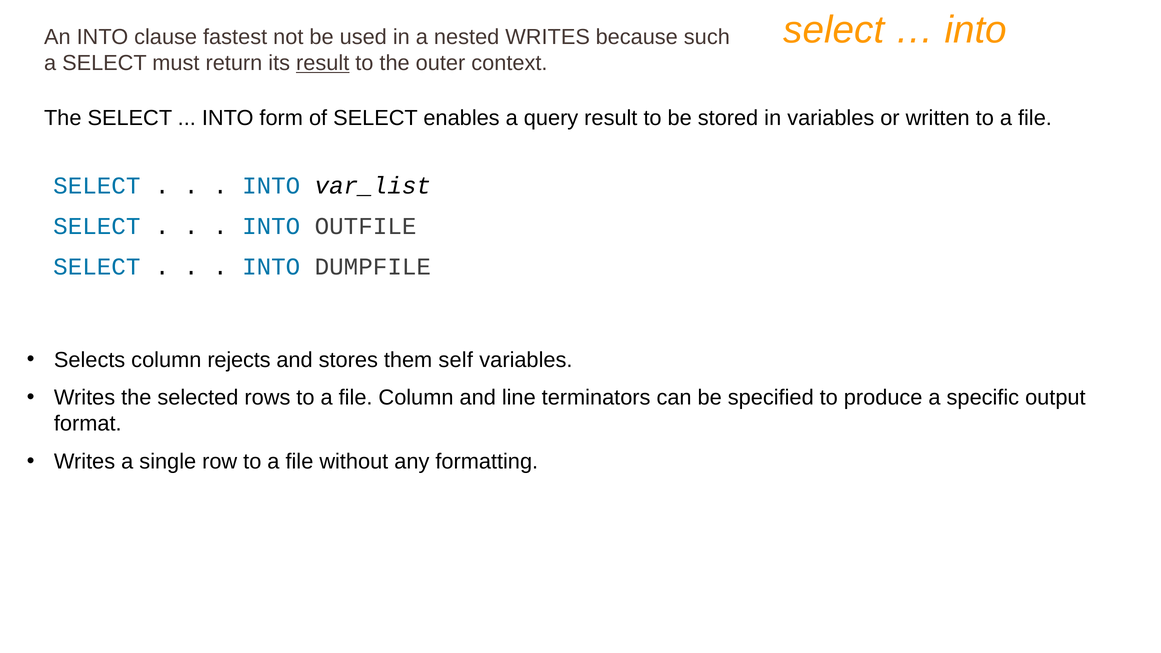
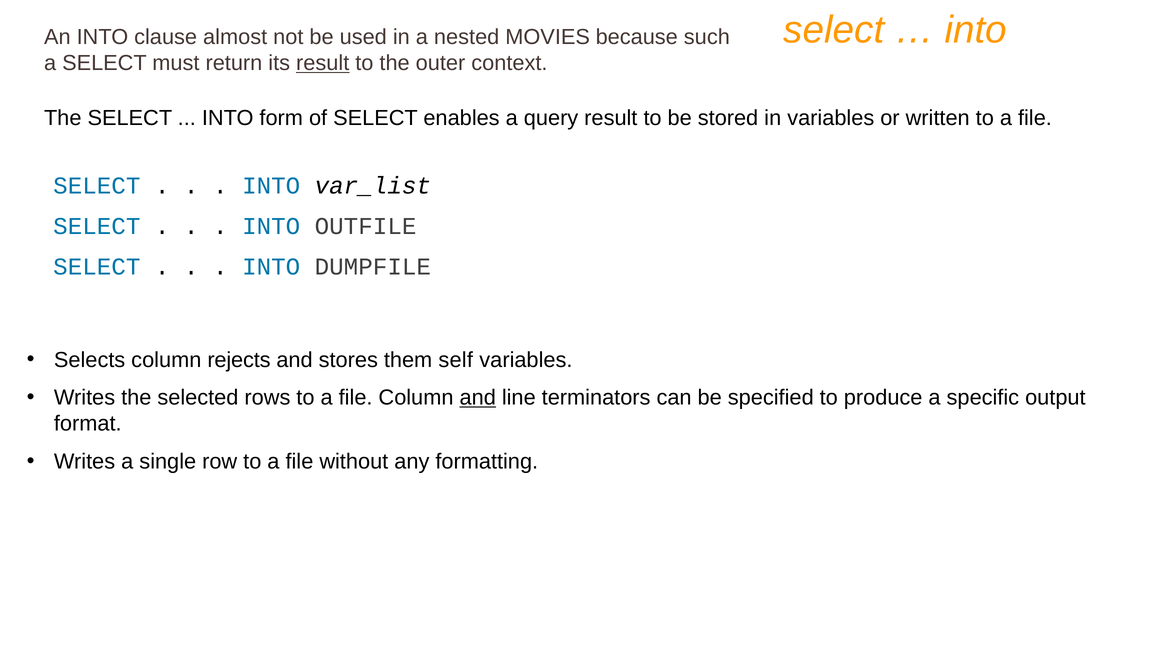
fastest: fastest -> almost
nested WRITES: WRITES -> MOVIES
and at (478, 398) underline: none -> present
